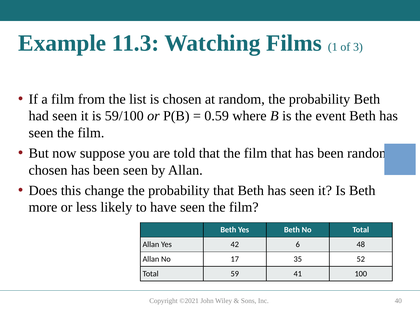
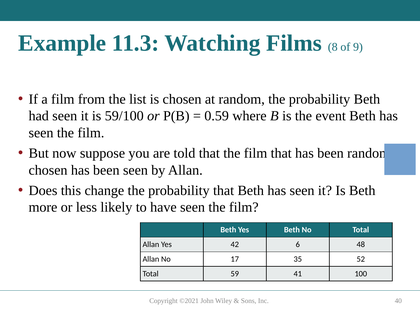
1: 1 -> 8
3: 3 -> 9
